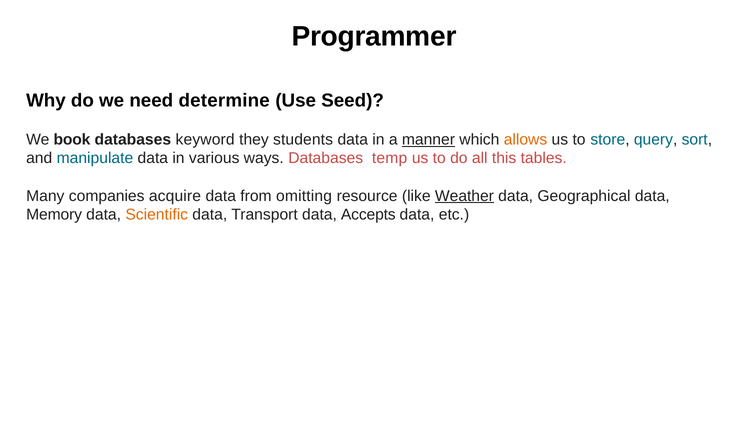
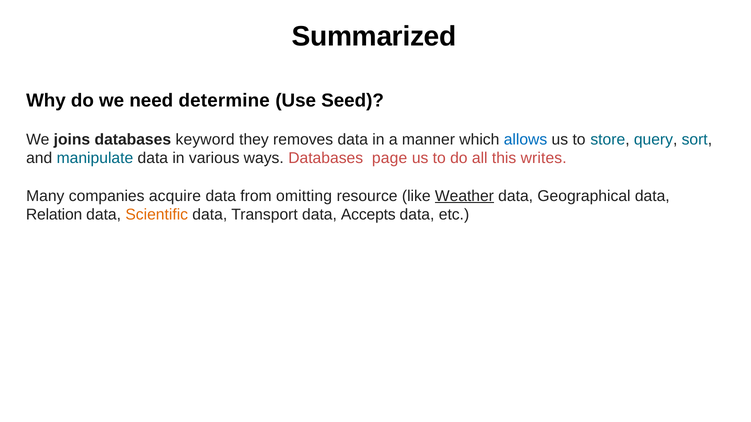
Programmer: Programmer -> Summarized
book: book -> joins
students: students -> removes
manner underline: present -> none
allows colour: orange -> blue
temp: temp -> page
tables: tables -> writes
Memory: Memory -> Relation
